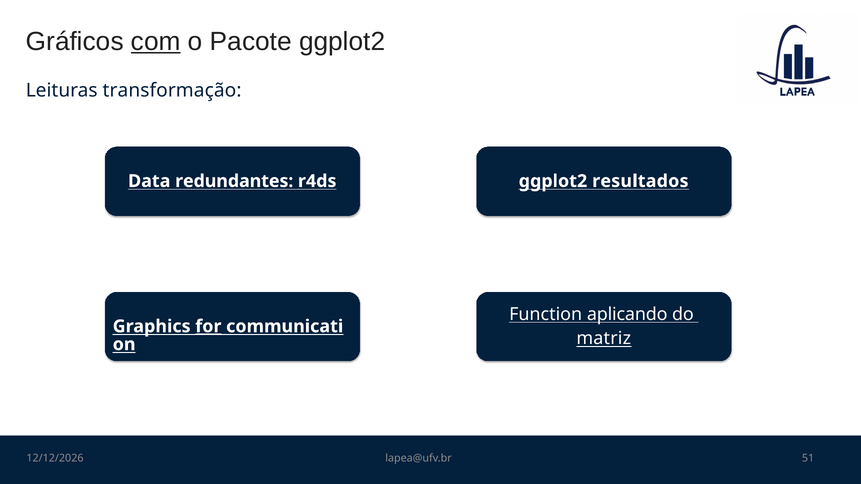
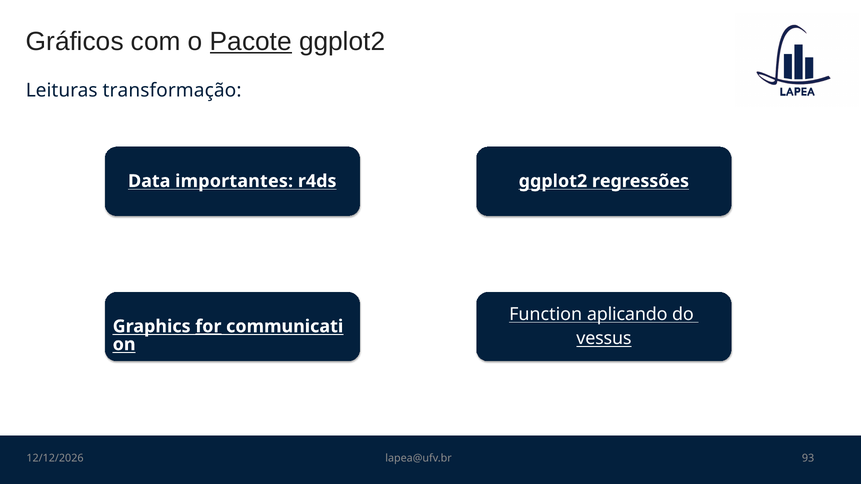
com underline: present -> none
Pacote underline: none -> present
redundantes: redundantes -> importantes
resultados: resultados -> regressões
matriz: matriz -> vessus
51: 51 -> 93
